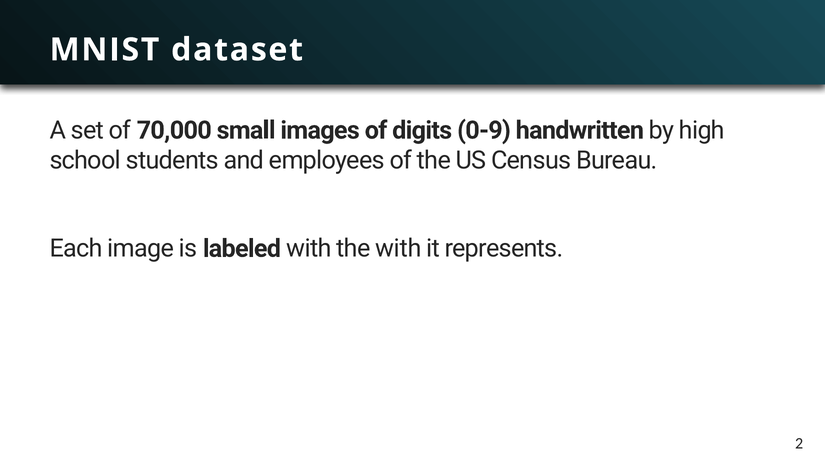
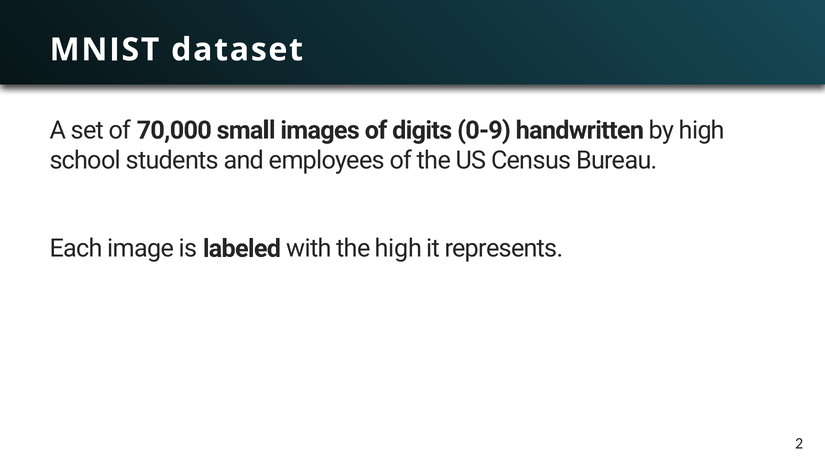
the with: with -> high
